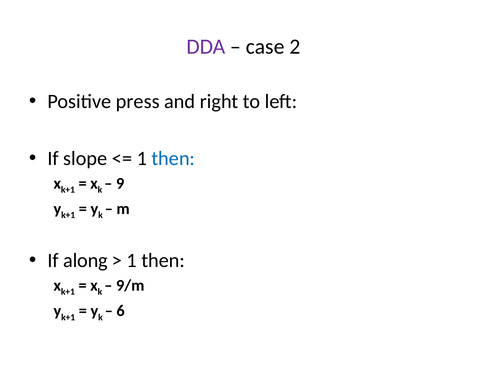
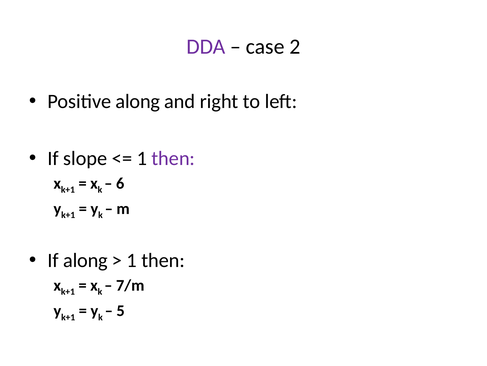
Positive press: press -> along
then at (173, 158) colour: blue -> purple
9: 9 -> 6
9/m: 9/m -> 7/m
6: 6 -> 5
